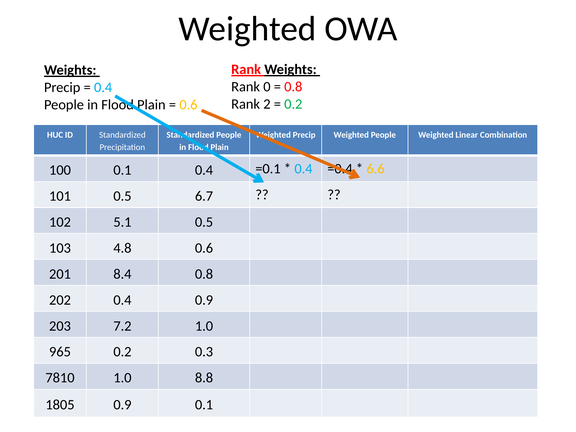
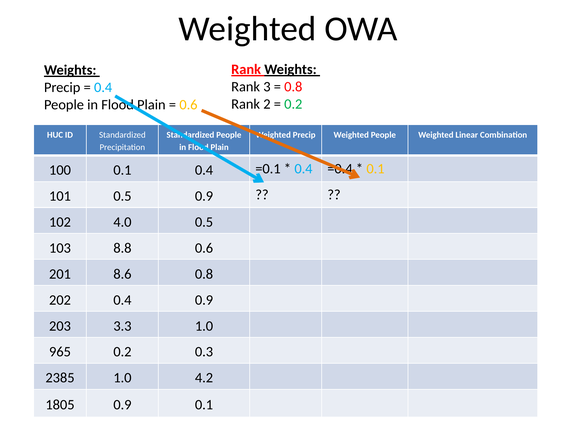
0: 0 -> 3
6.6 at (375, 169): 6.6 -> 0.1
0.5 6.7: 6.7 -> 0.9
5.1: 5.1 -> 4.0
4.8: 4.8 -> 8.8
8.4: 8.4 -> 8.6
7.2: 7.2 -> 3.3
7810: 7810 -> 2385
8.8: 8.8 -> 4.2
